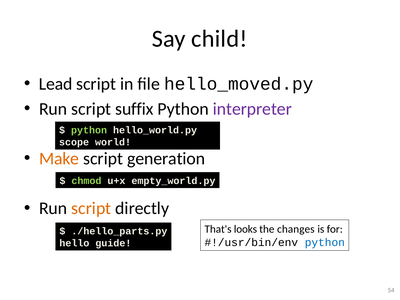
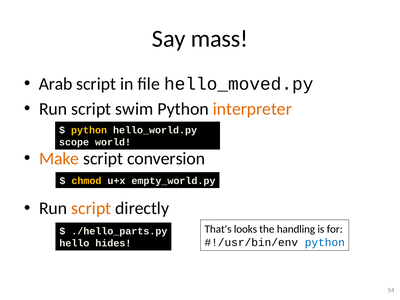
child: child -> mass
Lead: Lead -> Arab
suffix: suffix -> swim
interpreter colour: purple -> orange
python at (89, 130) colour: light green -> yellow
generation: generation -> conversion
chmod colour: light green -> yellow
changes: changes -> handling
guide: guide -> hides
